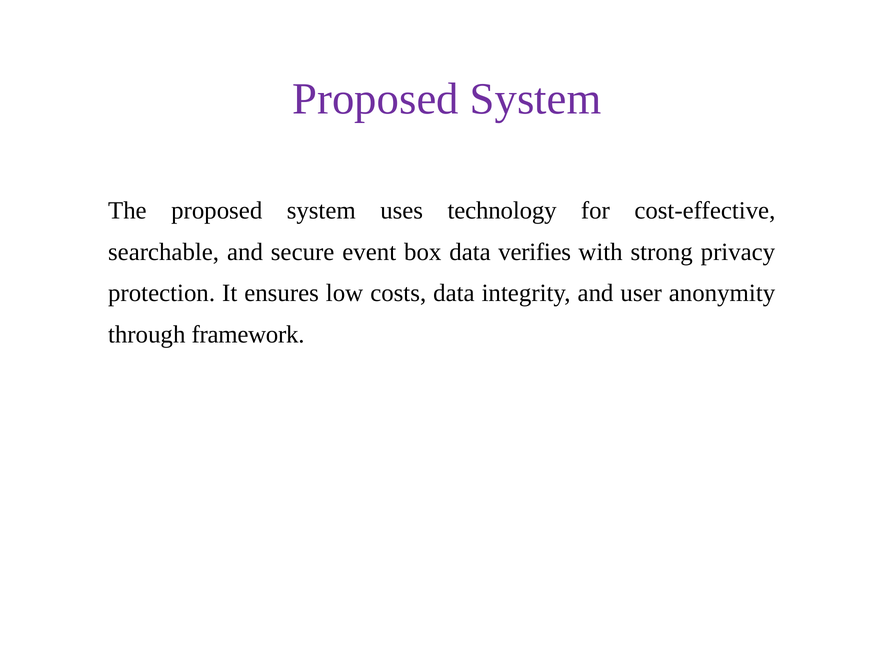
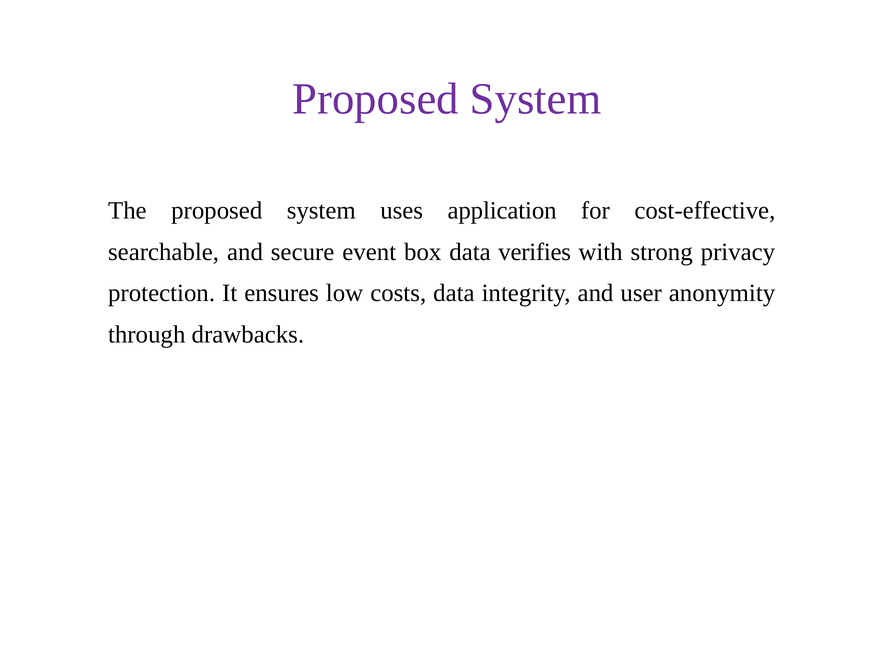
technology: technology -> application
framework: framework -> drawbacks
